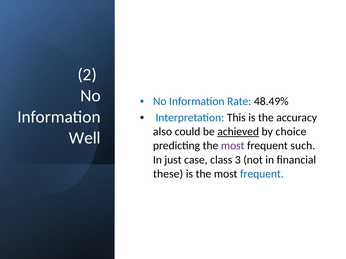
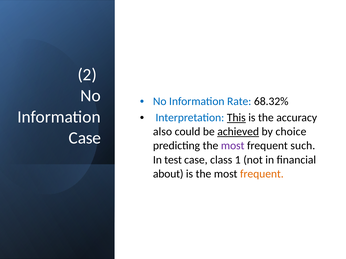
48.49%: 48.49% -> 68.32%
This underline: none -> present
Well at (85, 138): Well -> Case
just: just -> test
3: 3 -> 1
these: these -> about
frequent at (262, 174) colour: blue -> orange
